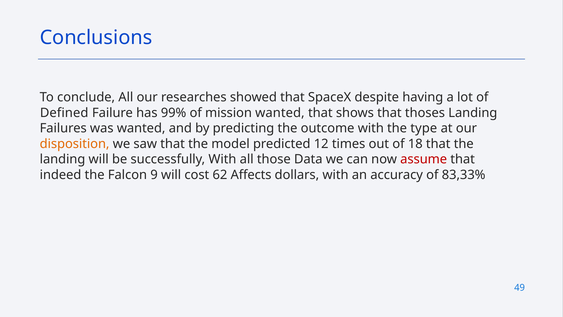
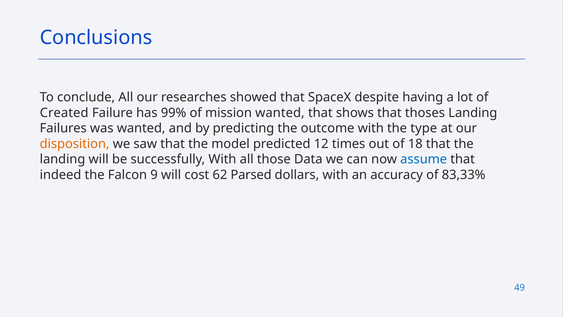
Defined: Defined -> Created
assume colour: red -> blue
Affects: Affects -> Parsed
